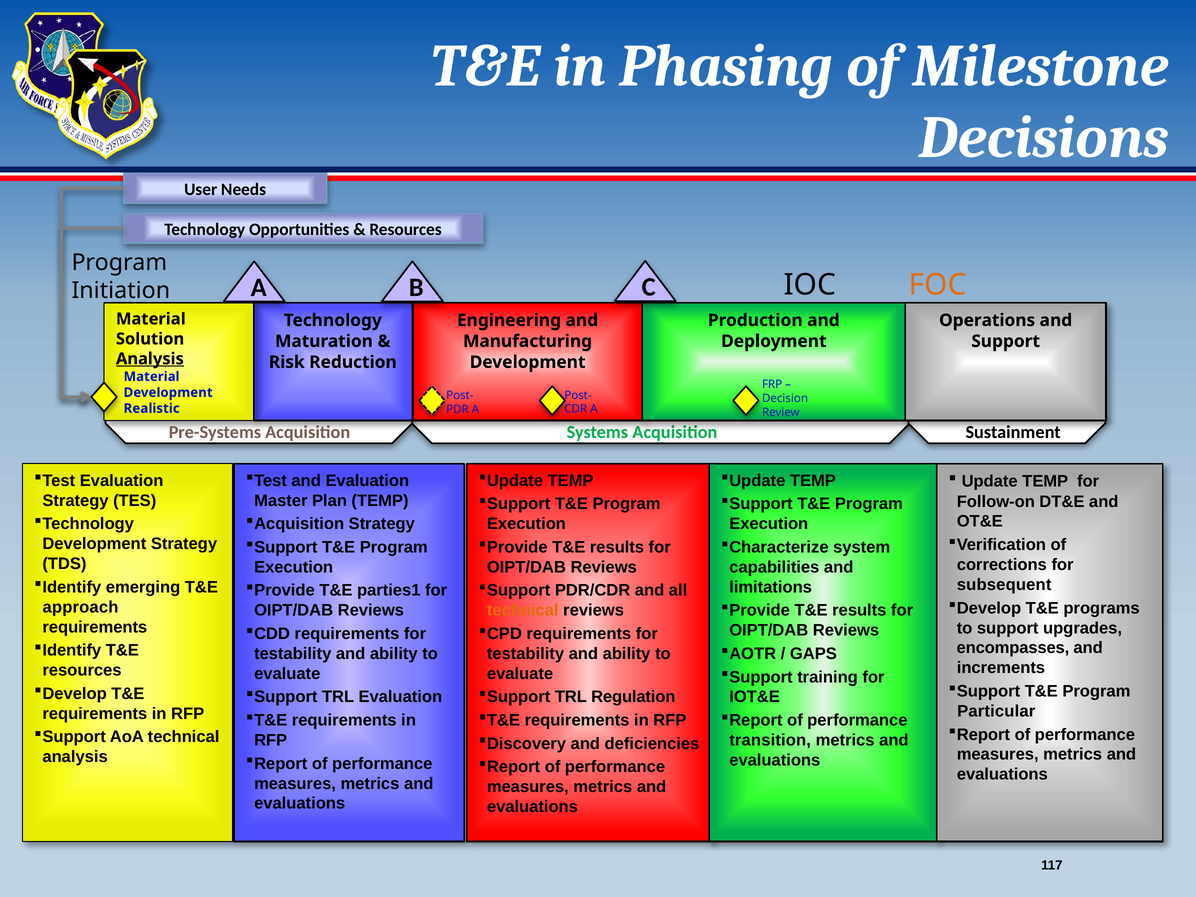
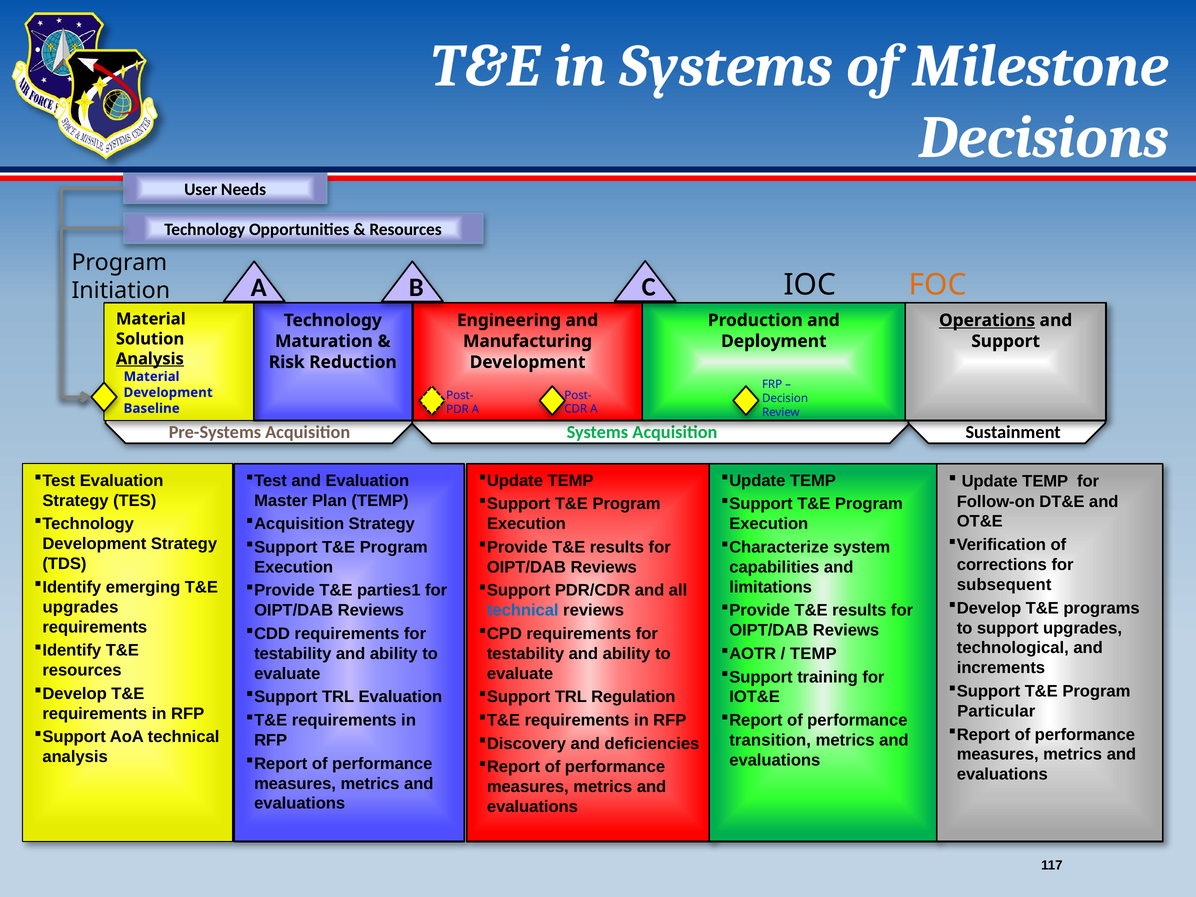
in Phasing: Phasing -> Systems
Operations underline: none -> present
Realistic: Realistic -> Baseline
approach at (80, 607): approach -> upgrades
technical at (523, 610) colour: orange -> blue
encompasses: encompasses -> technological
GAPS at (813, 654): GAPS -> TEMP
